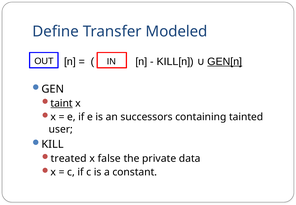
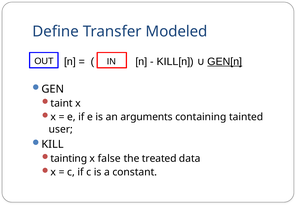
taint underline: present -> none
successors: successors -> arguments
treated: treated -> tainting
private: private -> treated
